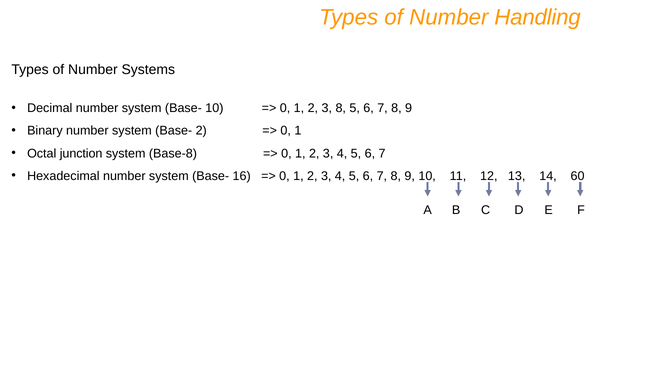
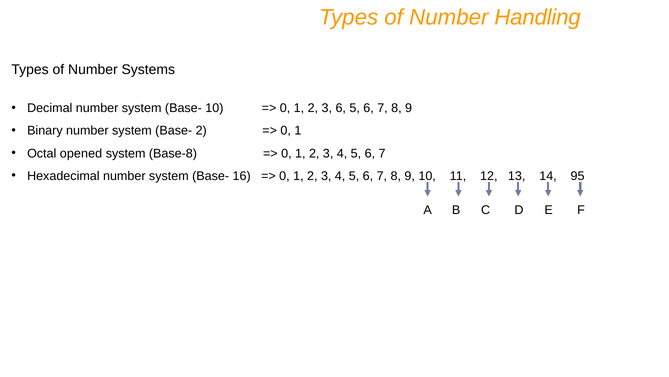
3 8: 8 -> 6
junction: junction -> opened
60: 60 -> 95
